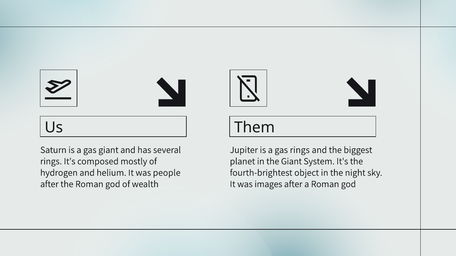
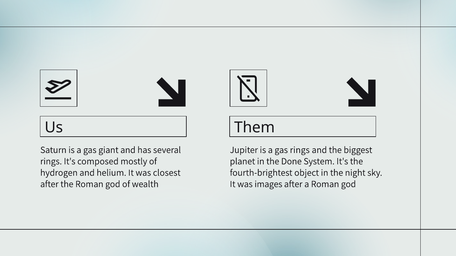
the Giant: Giant -> Done
people: people -> closest
